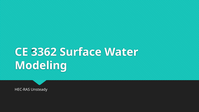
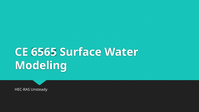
3362: 3362 -> 6565
